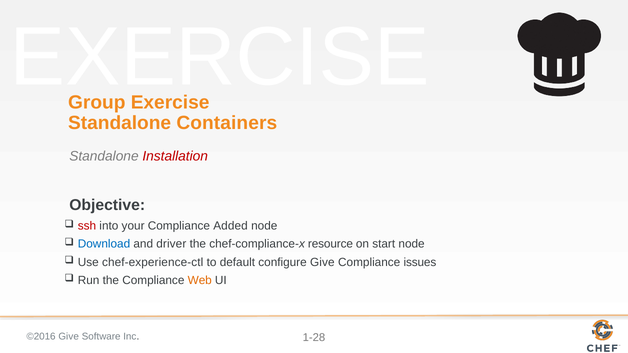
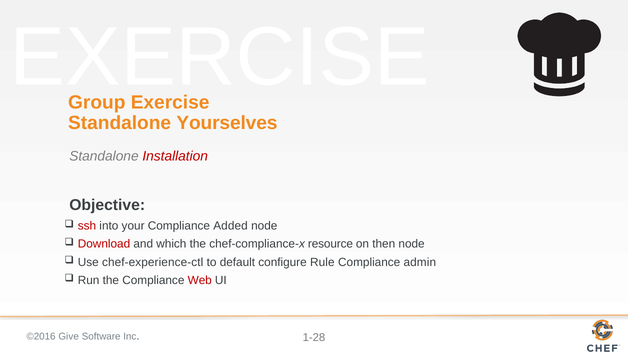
Containers: Containers -> Yourselves
Download colour: blue -> red
driver: driver -> which
start: start -> then
configure Give: Give -> Rule
issues: issues -> admin
Web colour: orange -> red
